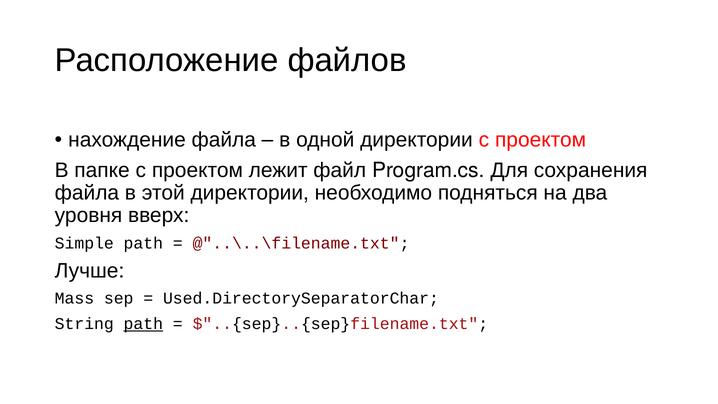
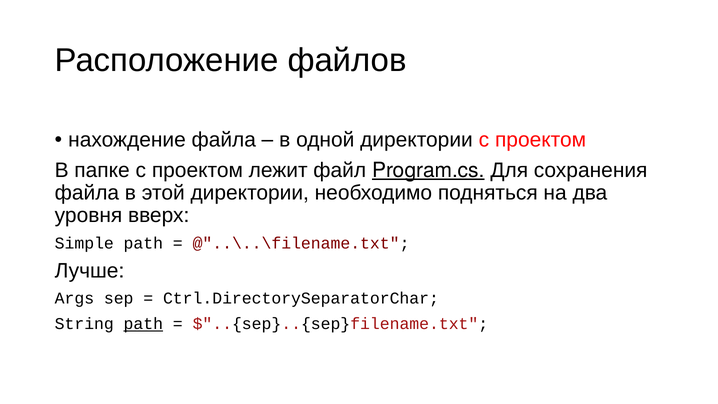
Program.cs underline: none -> present
Mass: Mass -> Args
Used.DirectorySeparatorChar: Used.DirectorySeparatorChar -> Ctrl.DirectorySeparatorChar
